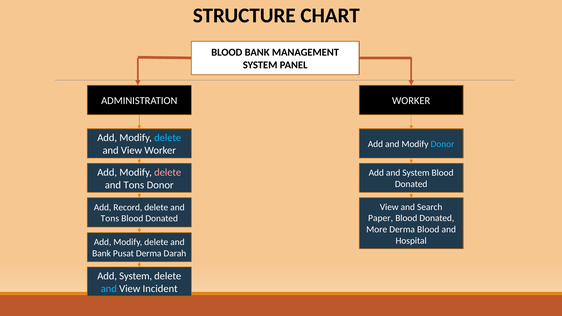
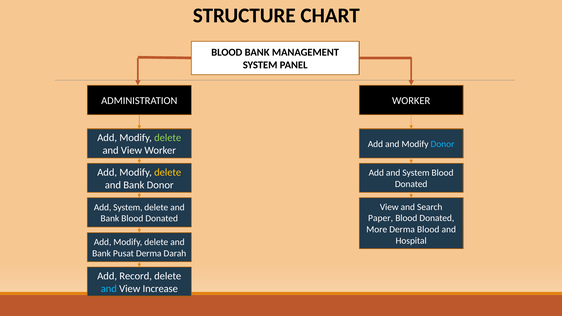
delete at (168, 138) colour: light blue -> light green
delete at (168, 172) colour: pink -> yellow
Tons at (134, 185): Tons -> Bank
Add Record: Record -> System
Tons at (110, 219): Tons -> Bank
Add System: System -> Record
Incident: Incident -> Increase
